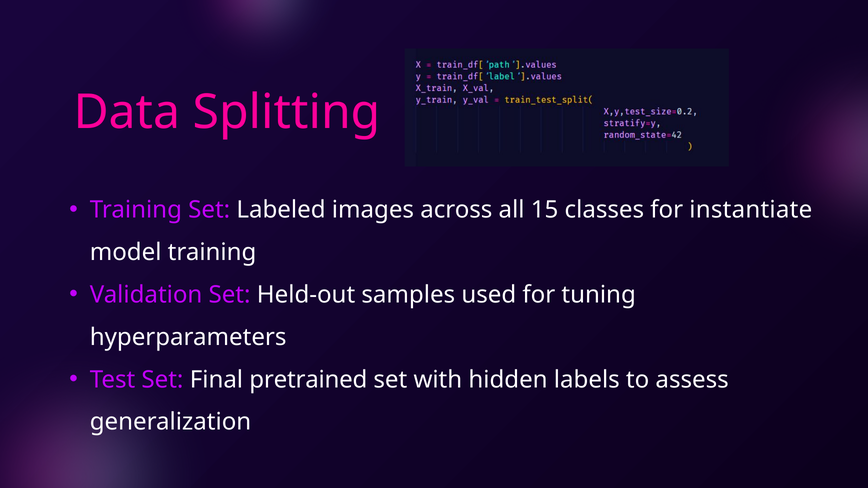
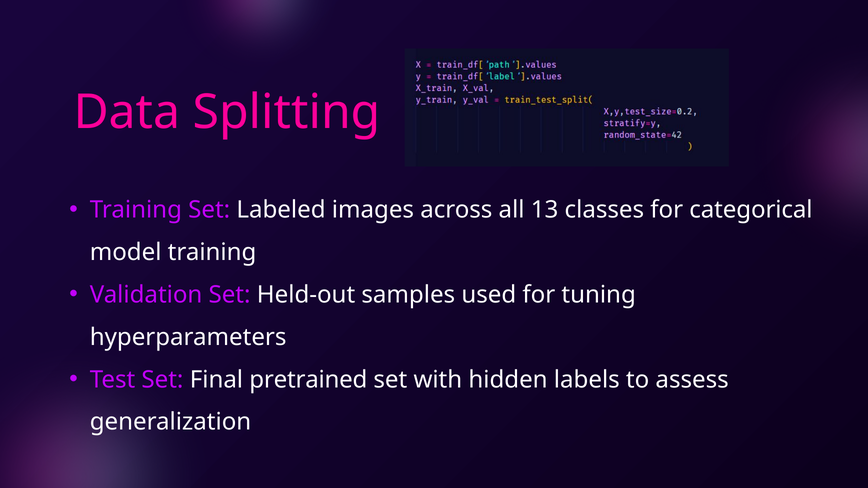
15: 15 -> 13
instantiate: instantiate -> categorical
